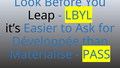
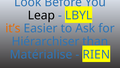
it’s colour: black -> orange
Développée: Développée -> Hiérarchiser
PASS: PASS -> RIEN
